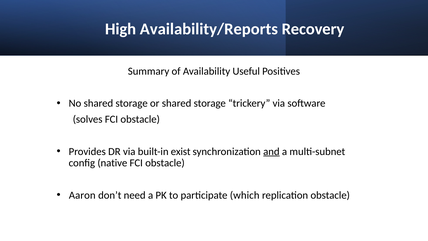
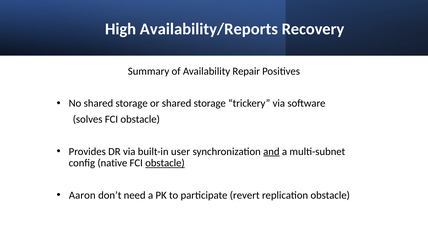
Useful: Useful -> Repair
exist: exist -> user
obstacle at (165, 163) underline: none -> present
which: which -> revert
